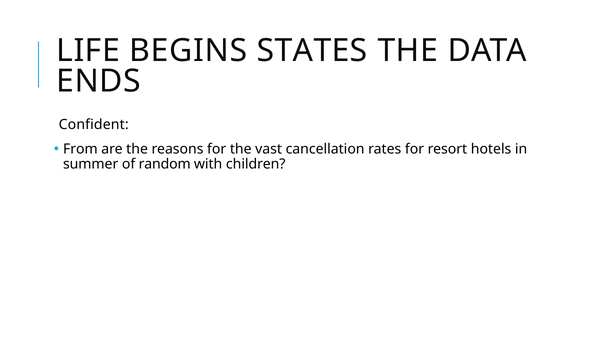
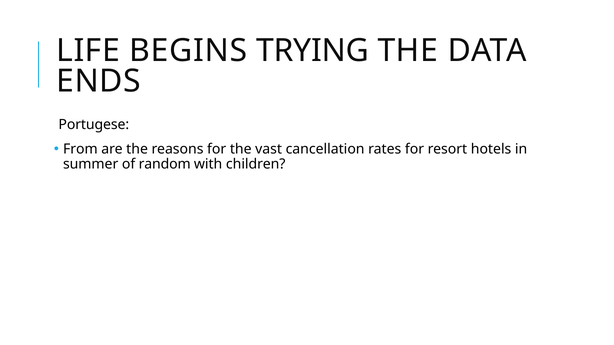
STATES: STATES -> TRYING
Confident: Confident -> Portugese
